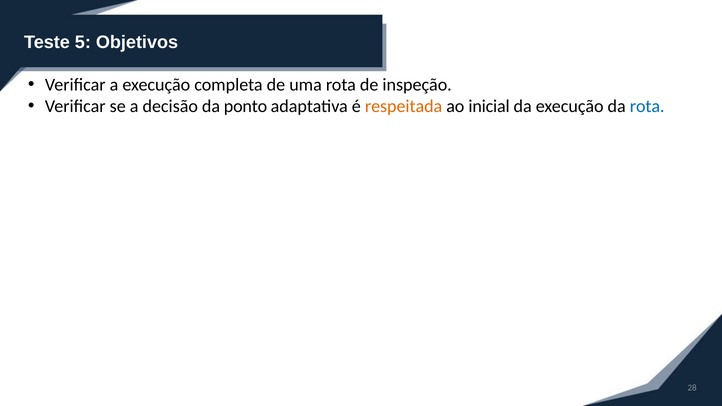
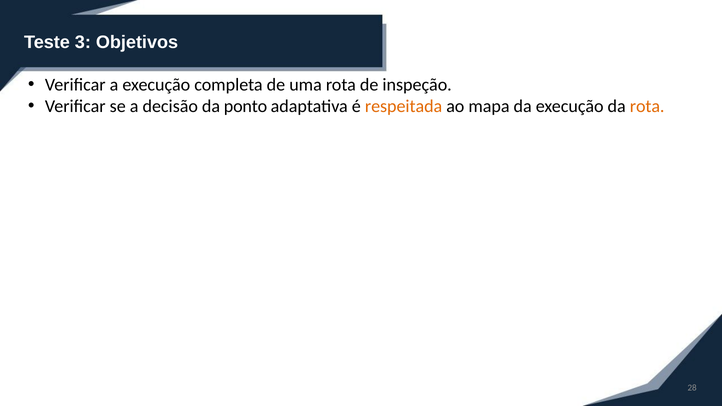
5: 5 -> 3
inicial: inicial -> mapa
rota at (647, 106) colour: blue -> orange
